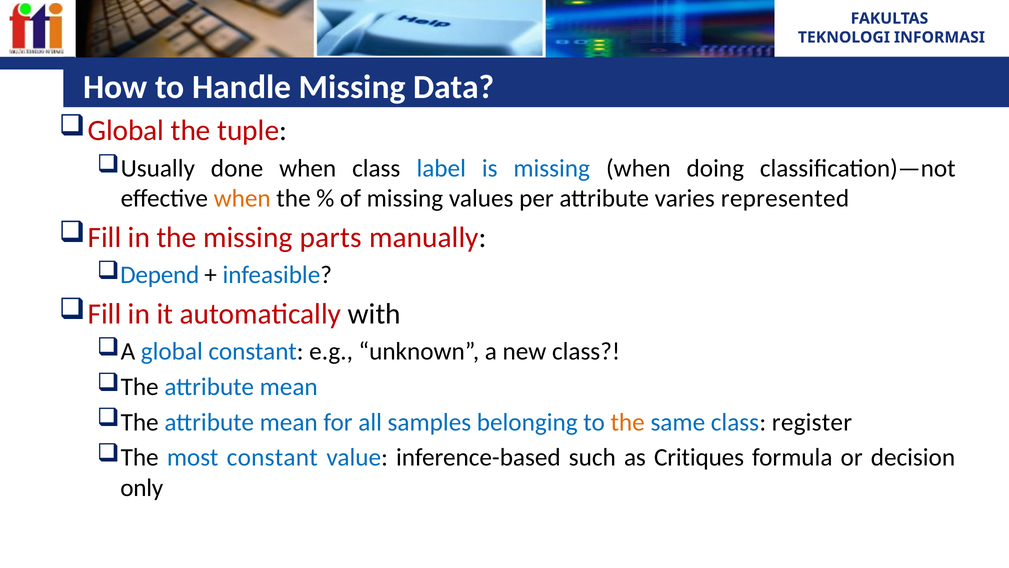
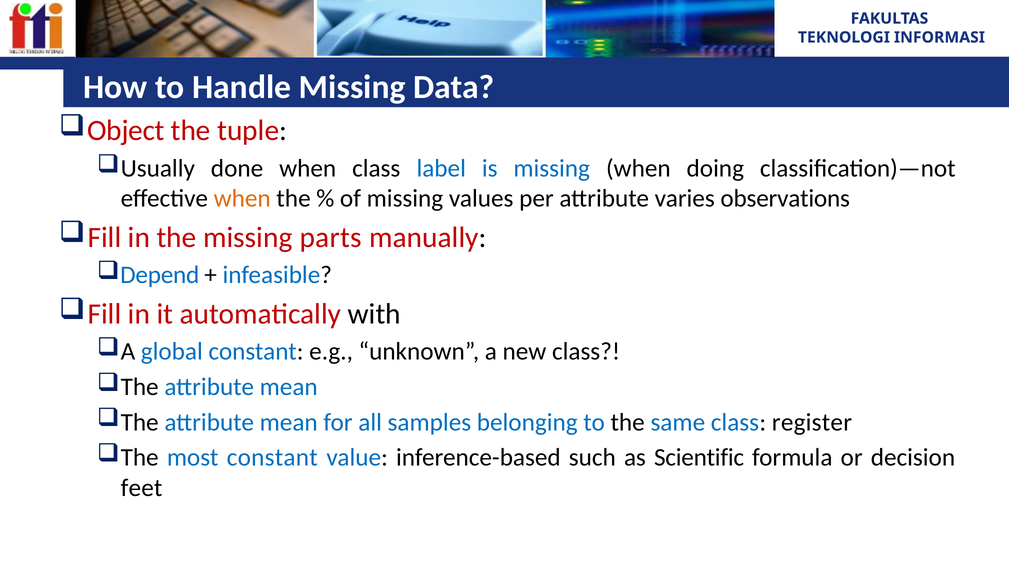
Global at (126, 131): Global -> Object
represented: represented -> observations
the at (628, 422) colour: orange -> black
Critiques: Critiques -> Scientific
only: only -> feet
